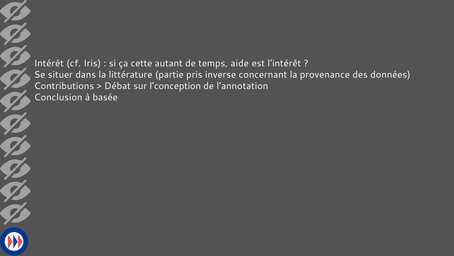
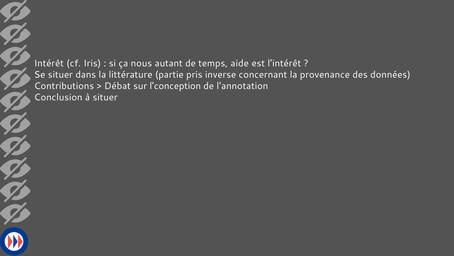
cette: cette -> nous
à basée: basée -> situer
